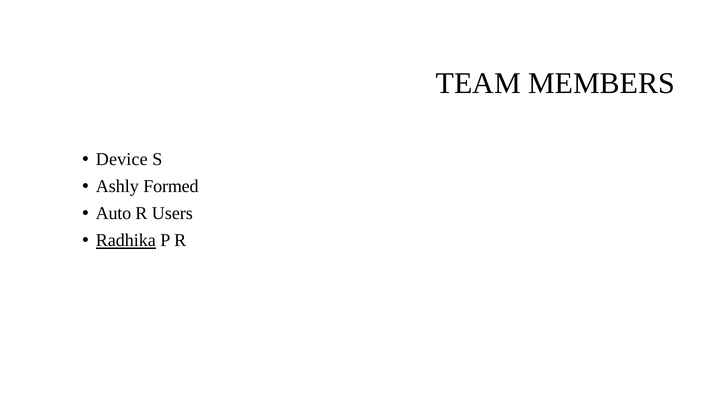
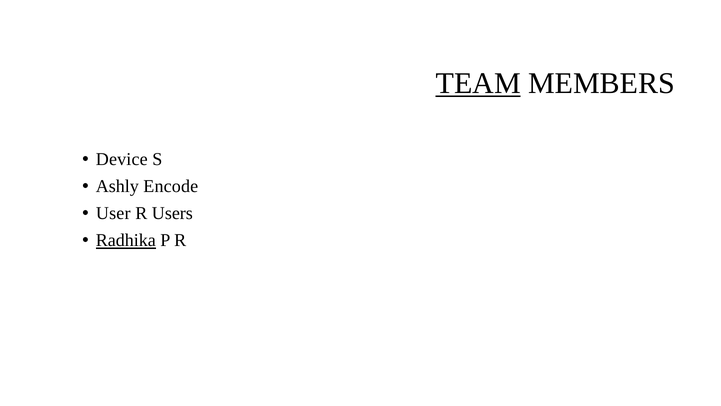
TEAM underline: none -> present
Formed: Formed -> Encode
Auto: Auto -> User
